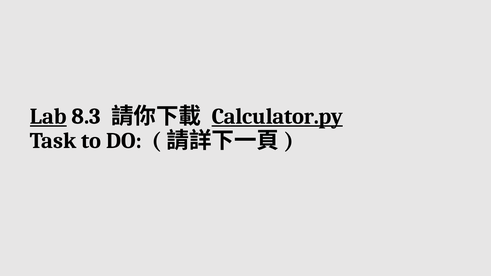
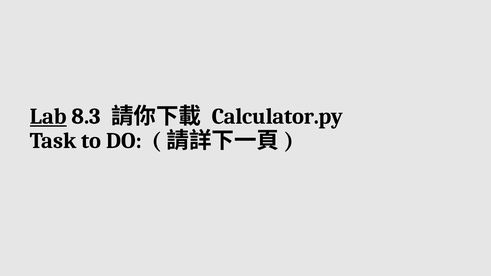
Calculator.py underline: present -> none
